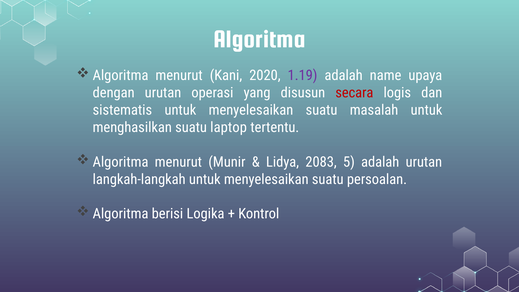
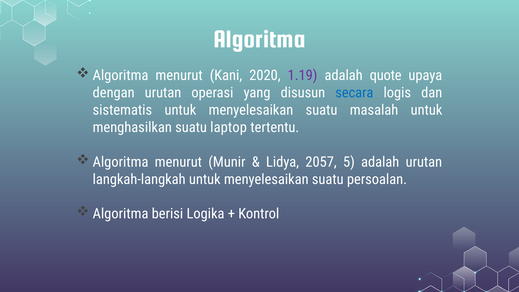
name: name -> quote
secara colour: red -> blue
2083: 2083 -> 2057
